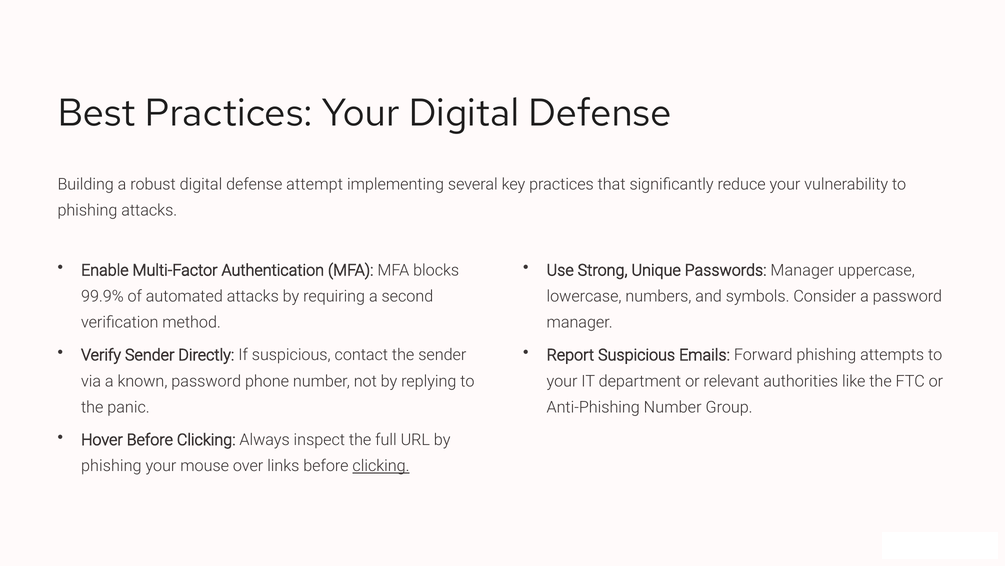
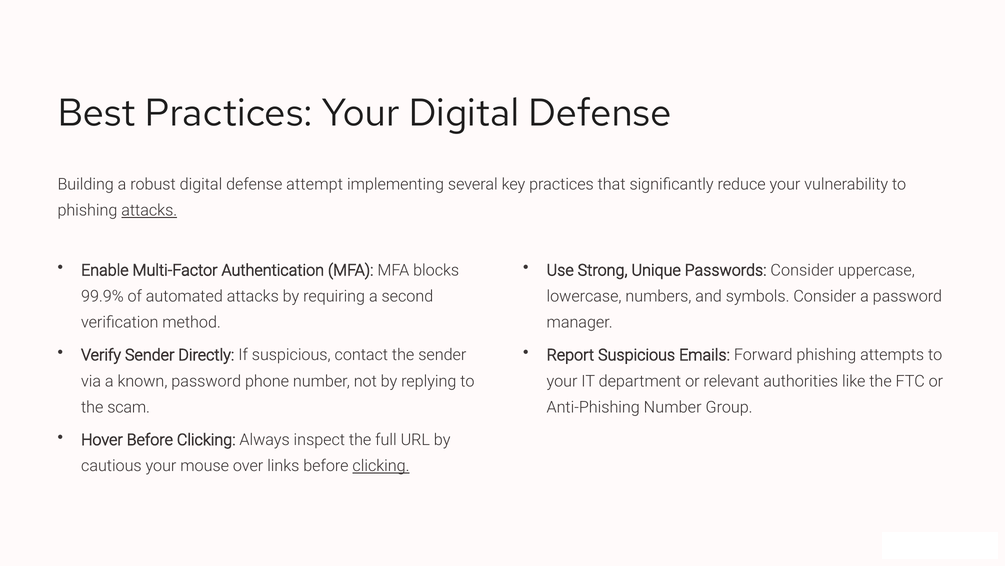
attacks at (149, 210) underline: none -> present
Passwords Manager: Manager -> Consider
panic: panic -> scam
phishing at (111, 465): phishing -> cautious
